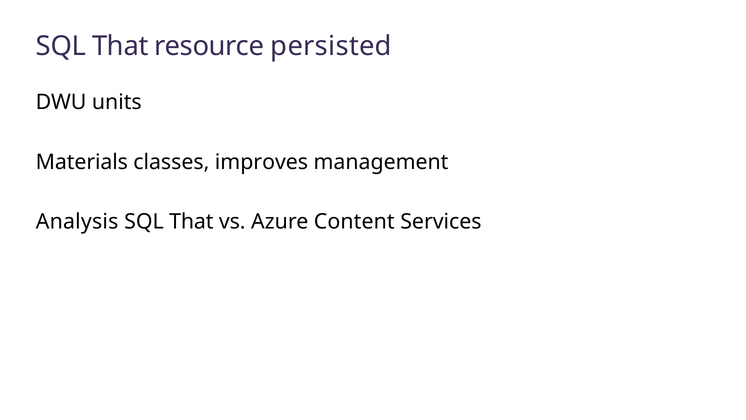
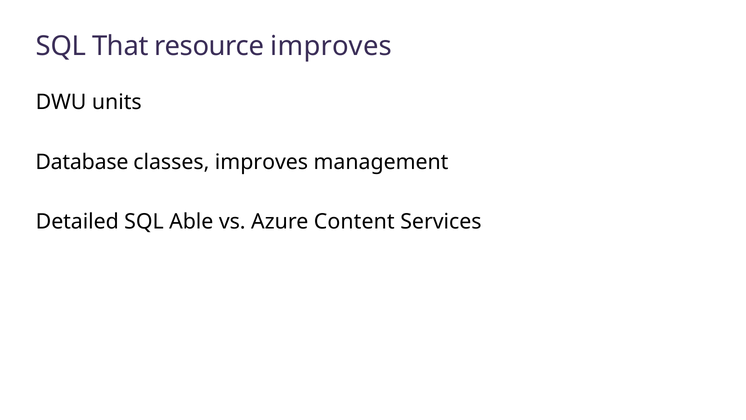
resource persisted: persisted -> improves
Materials: Materials -> Database
Analysis: Analysis -> Detailed
That at (191, 222): That -> Able
